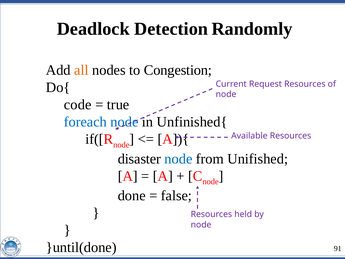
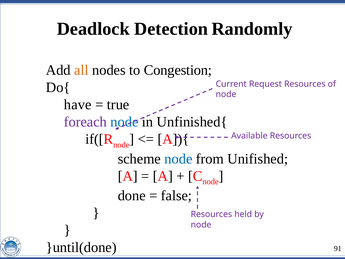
code: code -> have
foreach colour: blue -> purple
disaster: disaster -> scheme
